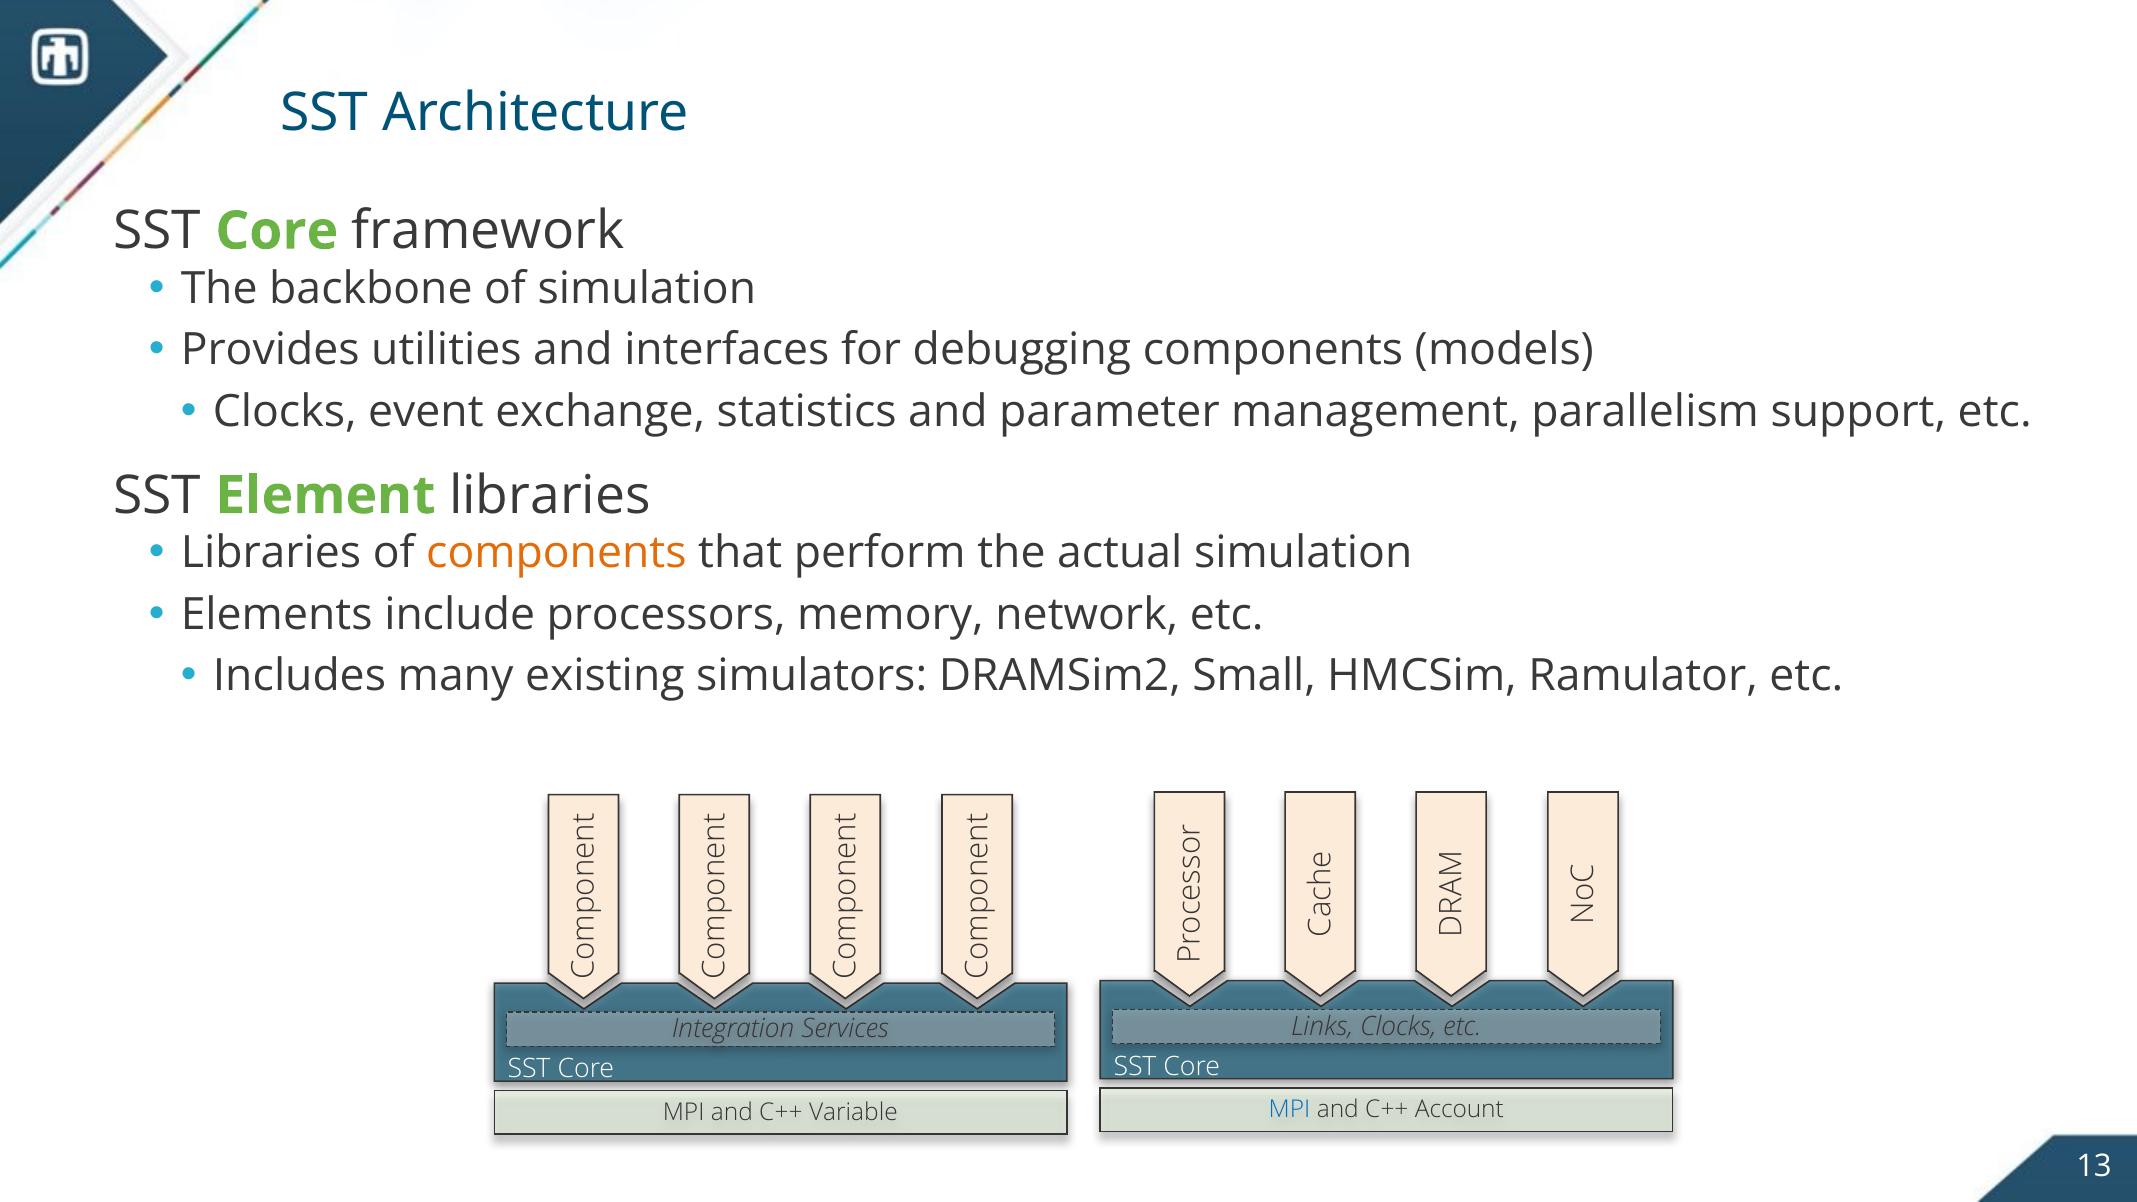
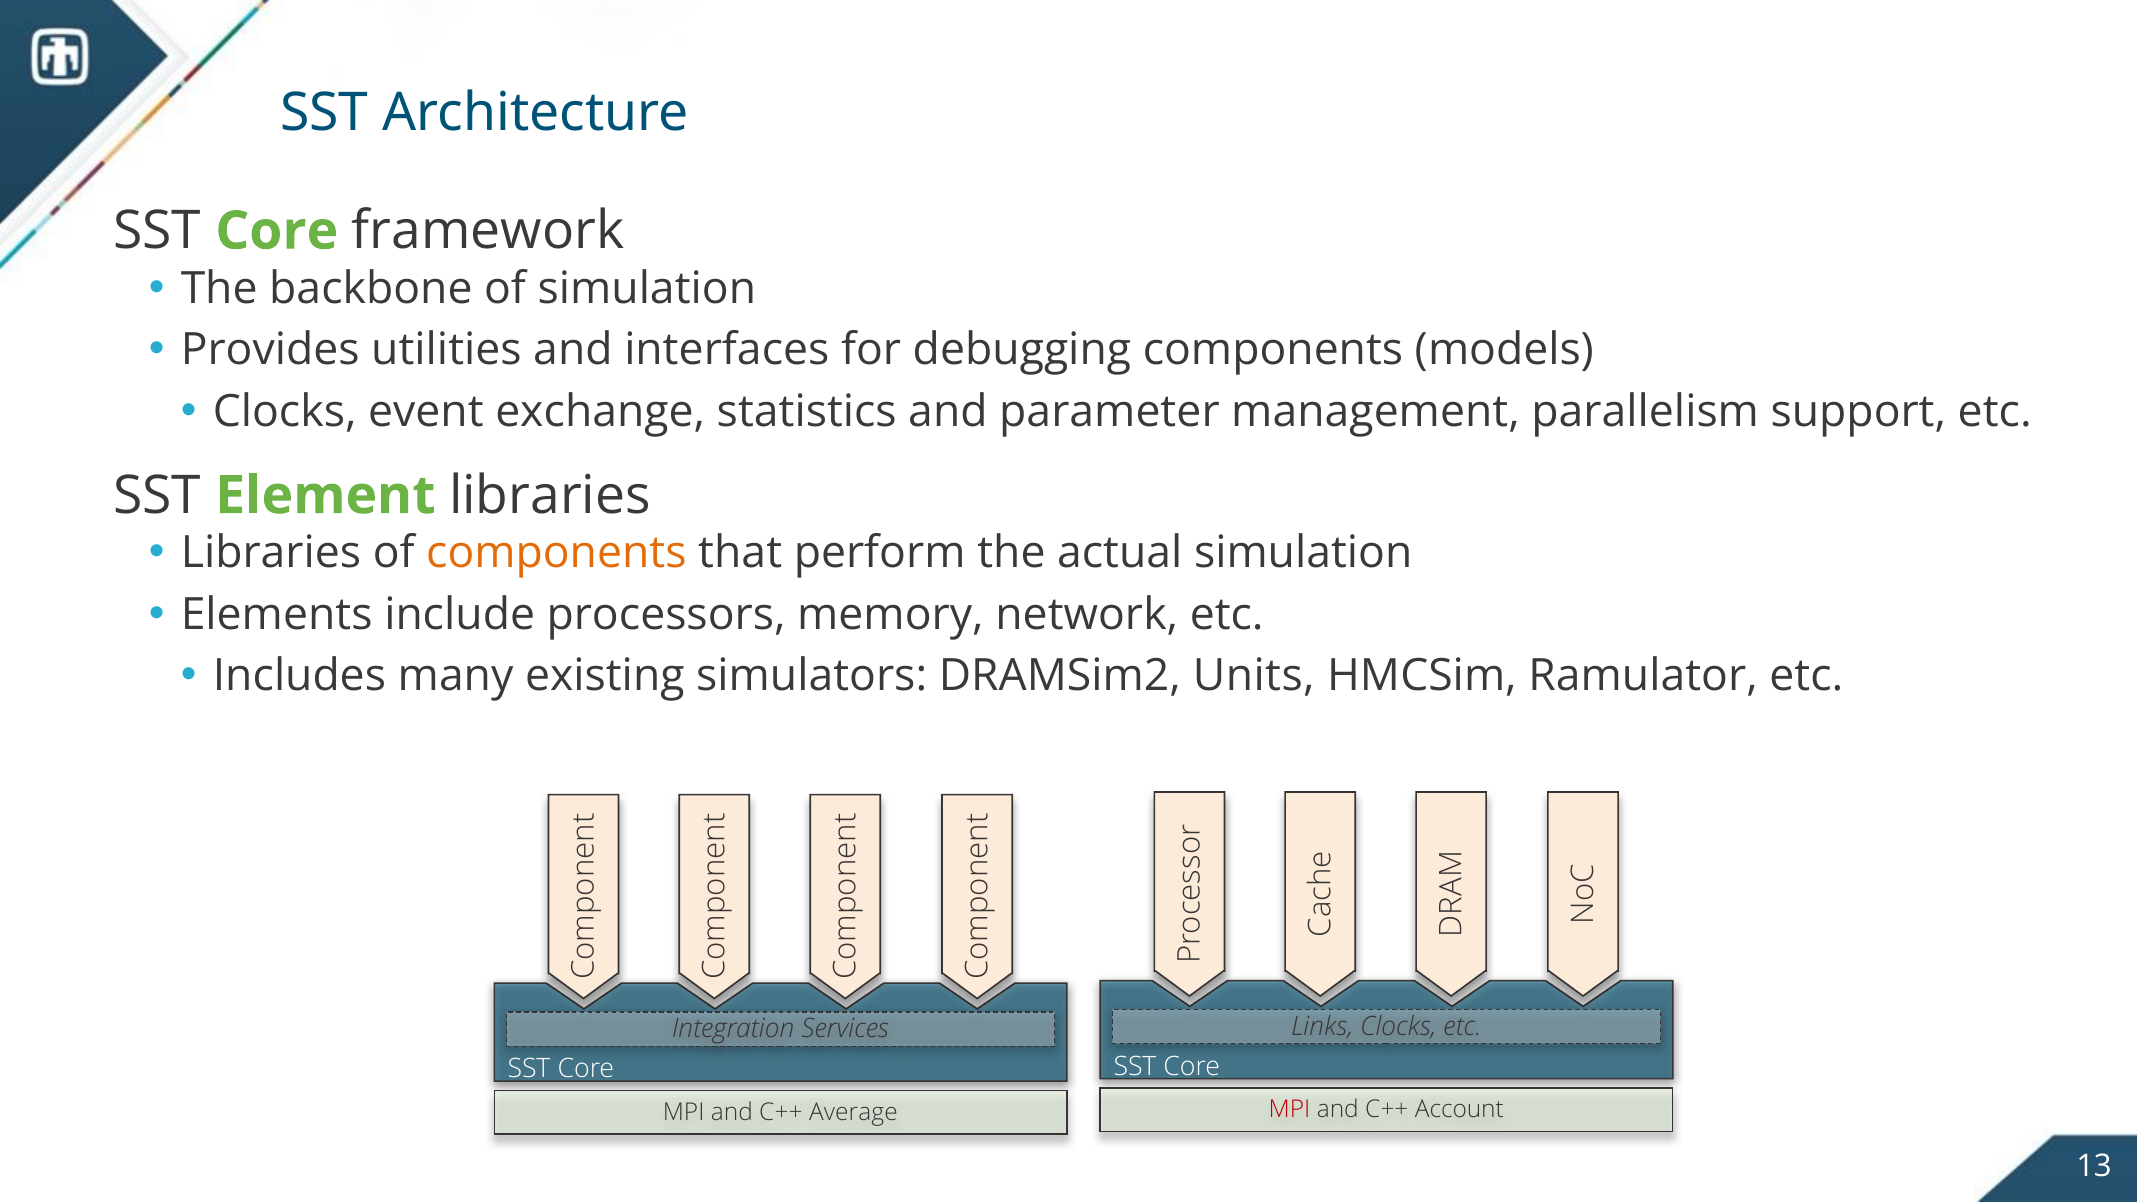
Small: Small -> Units
MPI at (1290, 1110) colour: blue -> red
Variable: Variable -> Average
